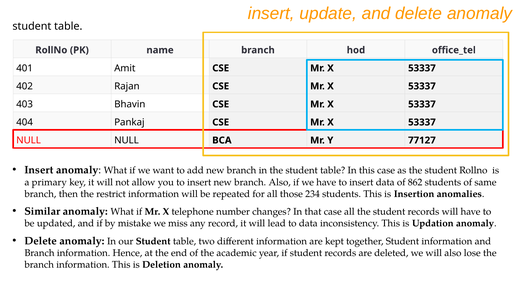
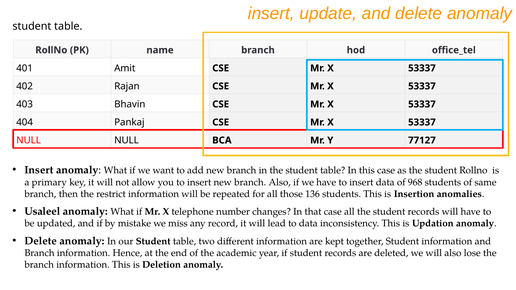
862: 862 -> 968
234: 234 -> 136
Similar: Similar -> Usaleel
